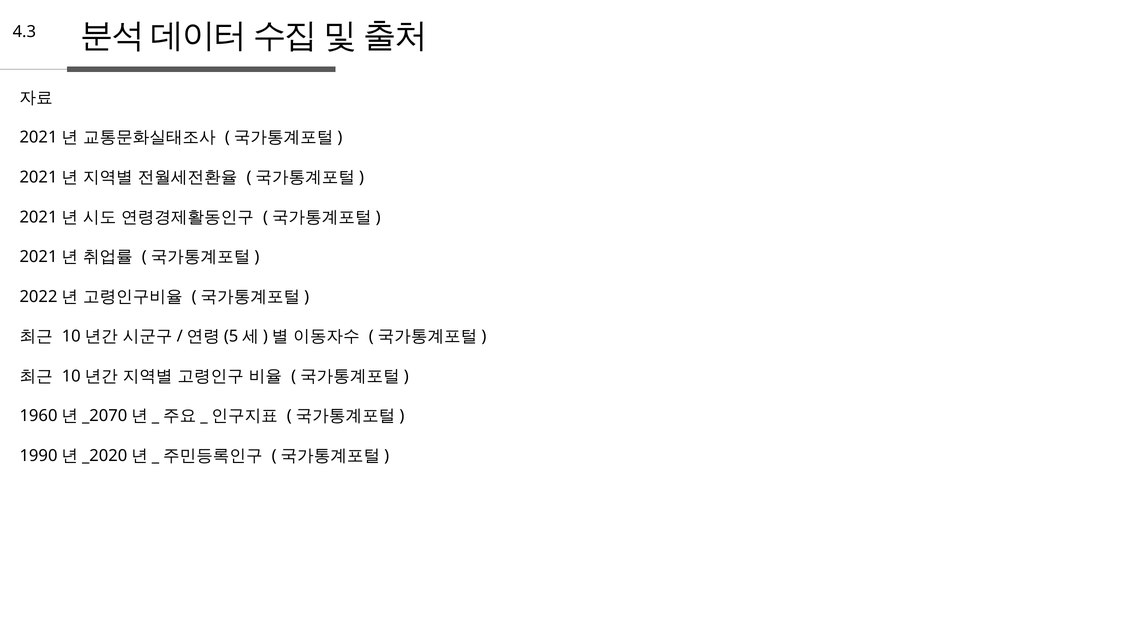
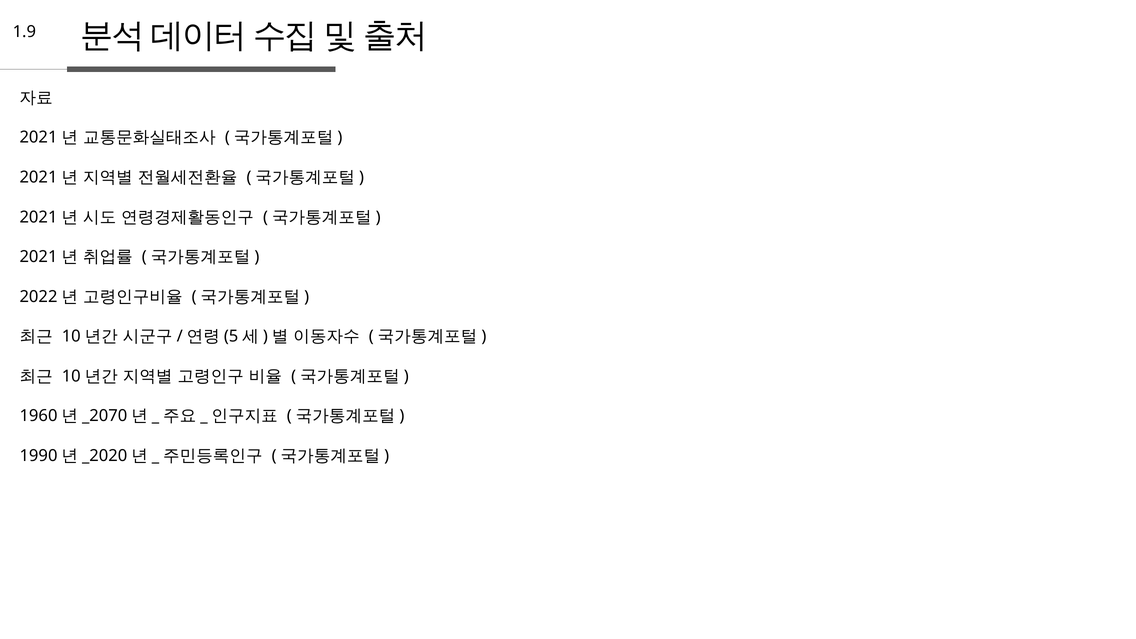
4.3: 4.3 -> 1.9
